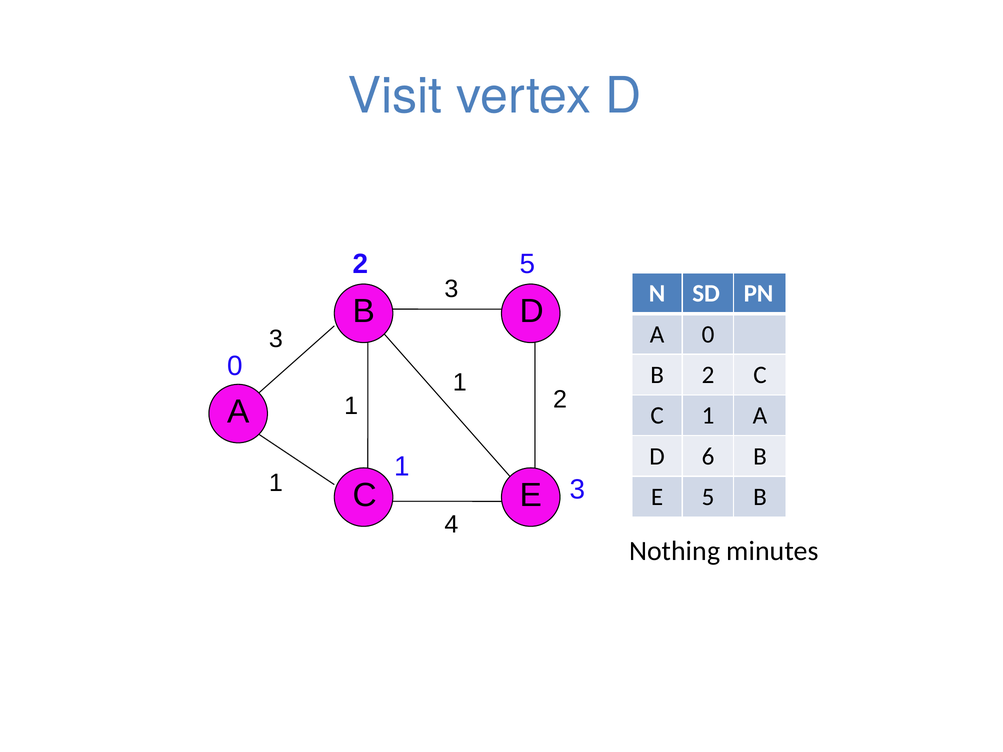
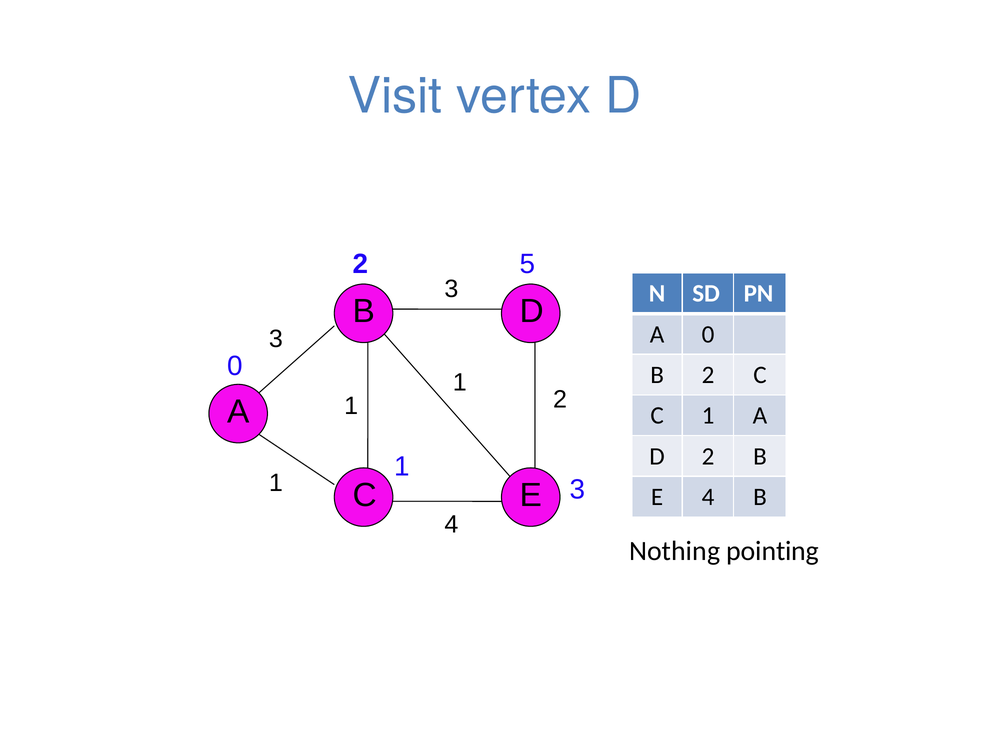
D 6: 6 -> 2
E 5: 5 -> 4
minutes: minutes -> pointing
